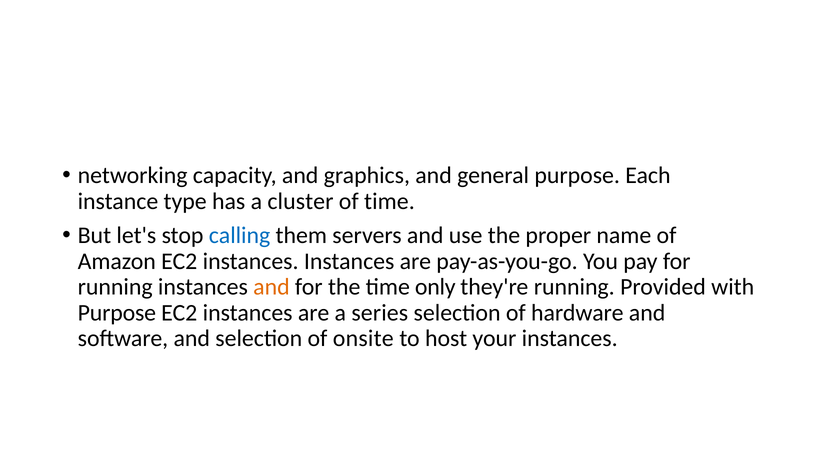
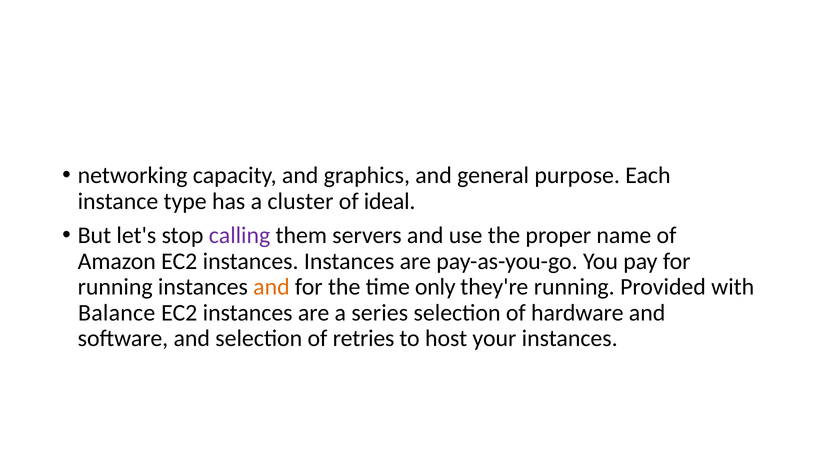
of time: time -> ideal
calling colour: blue -> purple
Purpose at (117, 313): Purpose -> Balance
onsite: onsite -> retries
